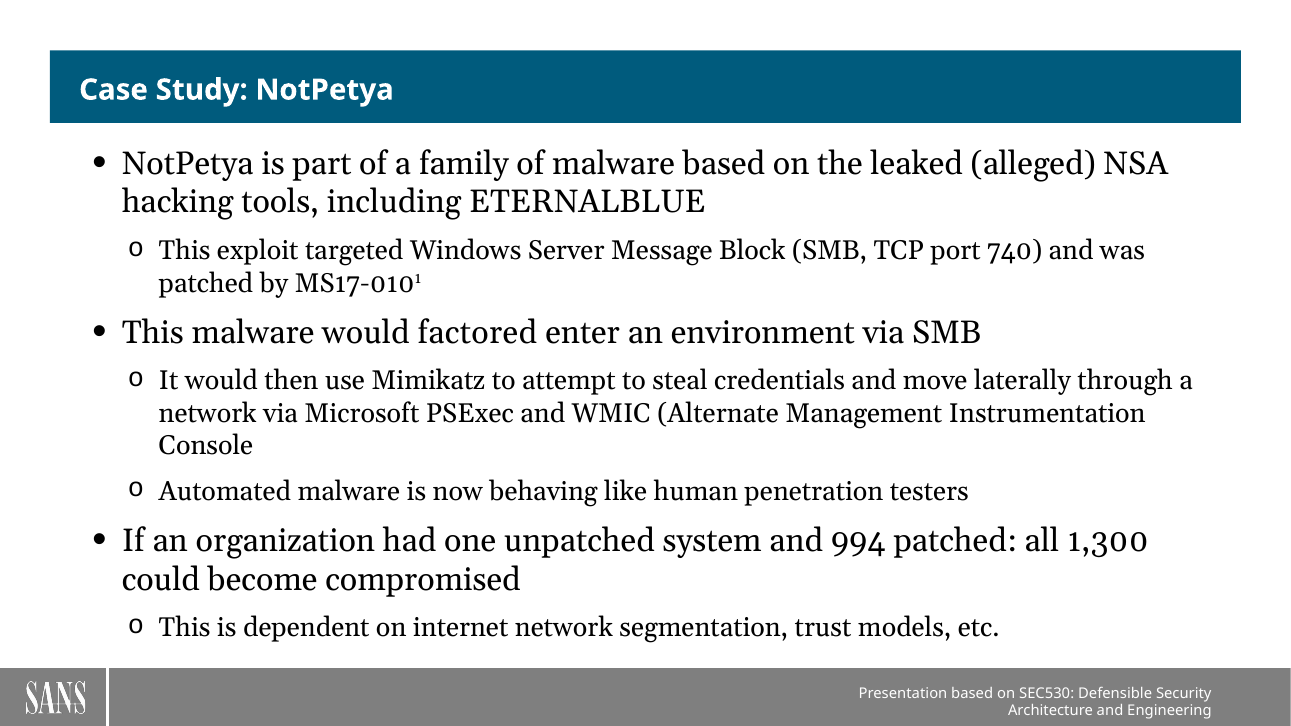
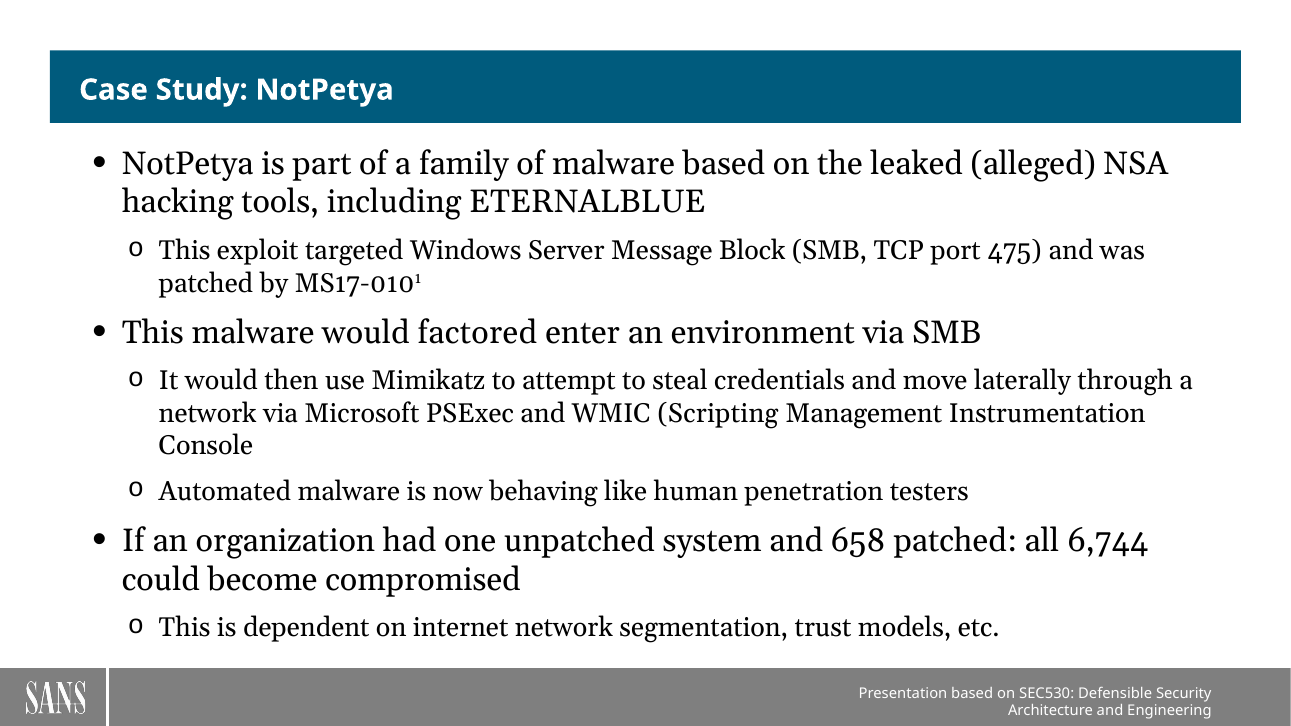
740: 740 -> 475
Alternate: Alternate -> Scripting
994: 994 -> 658
1,300: 1,300 -> 6,744
